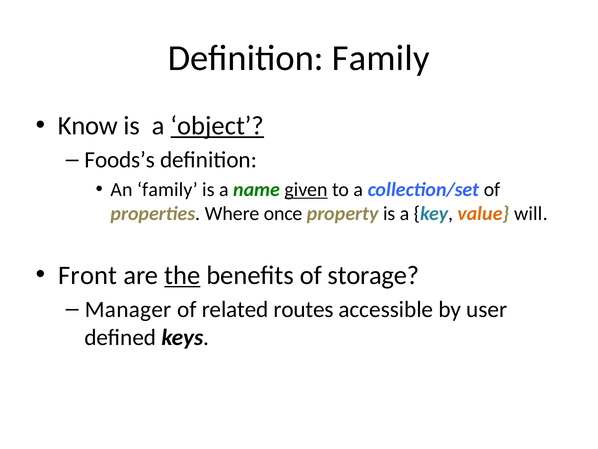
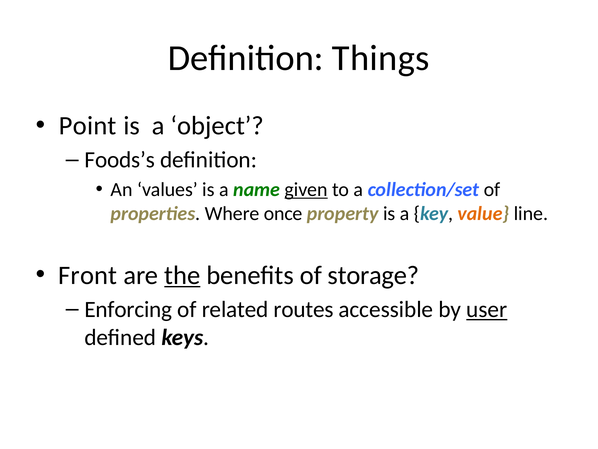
Definition Family: Family -> Things
Know: Know -> Point
object underline: present -> none
An family: family -> values
will: will -> line
Manager: Manager -> Enforcing
user underline: none -> present
